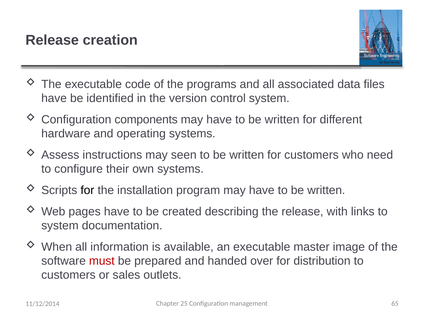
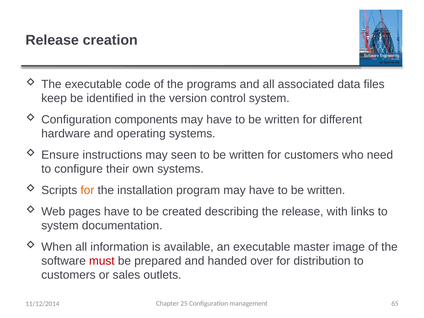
have at (54, 98): have -> keep
Assess: Assess -> Ensure
for at (87, 190) colour: black -> orange
